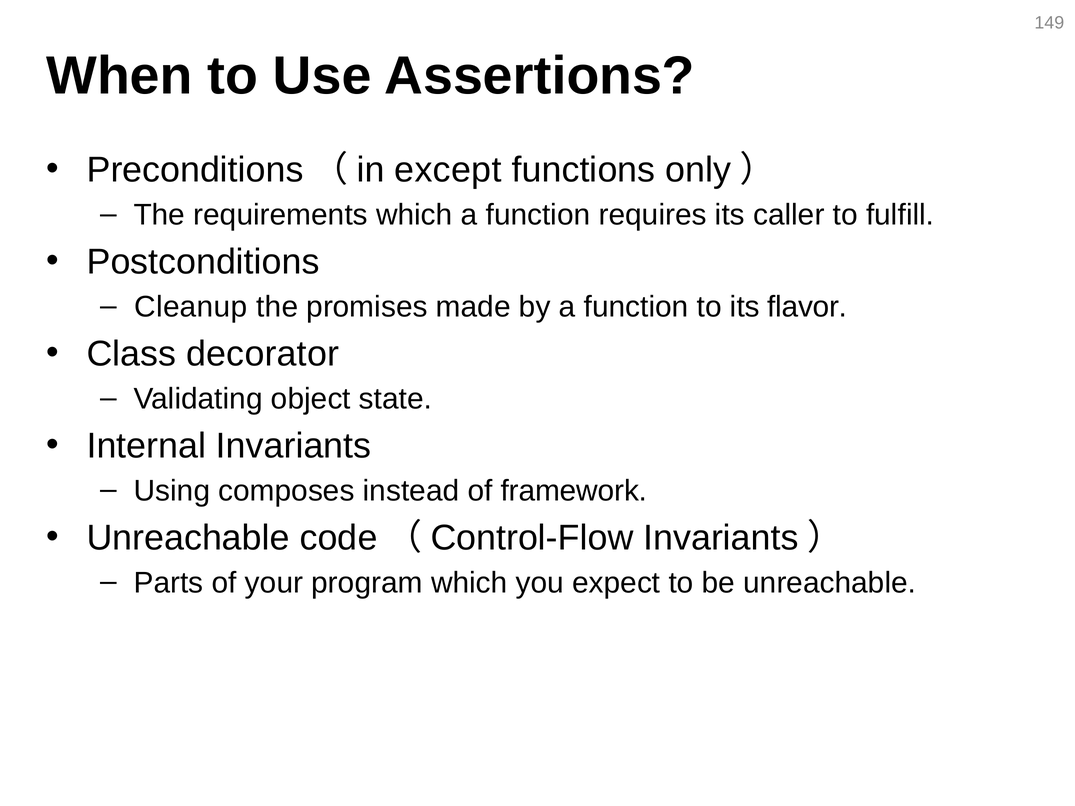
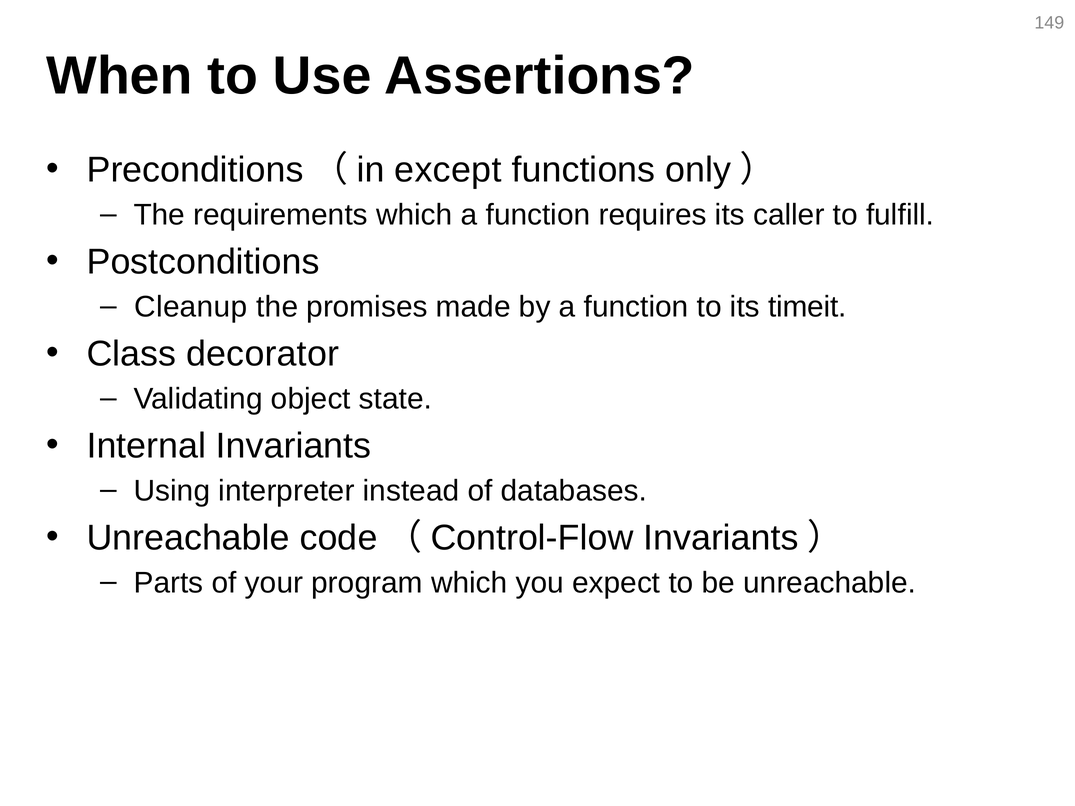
flavor: flavor -> timeit
composes: composes -> interpreter
framework: framework -> databases
